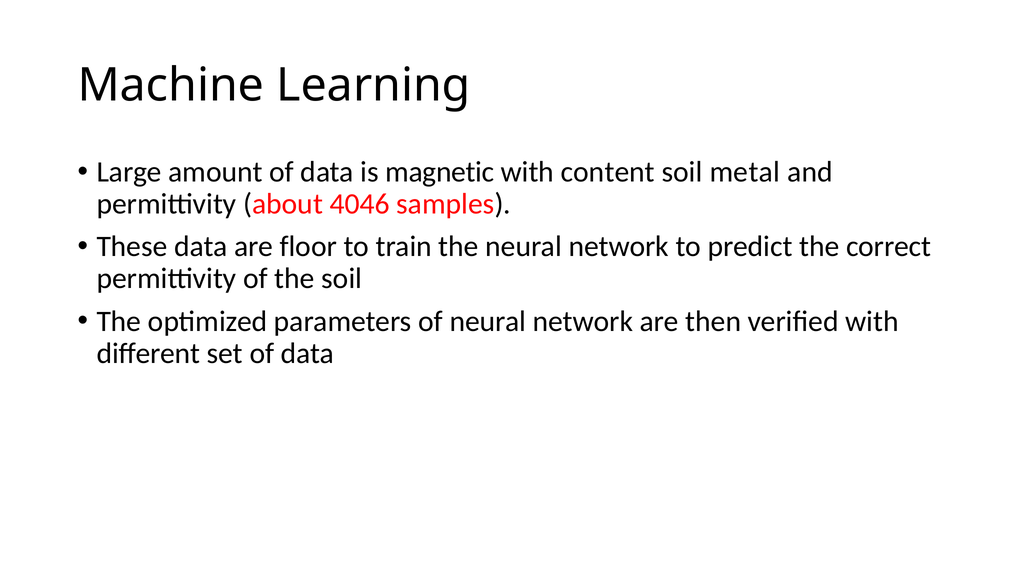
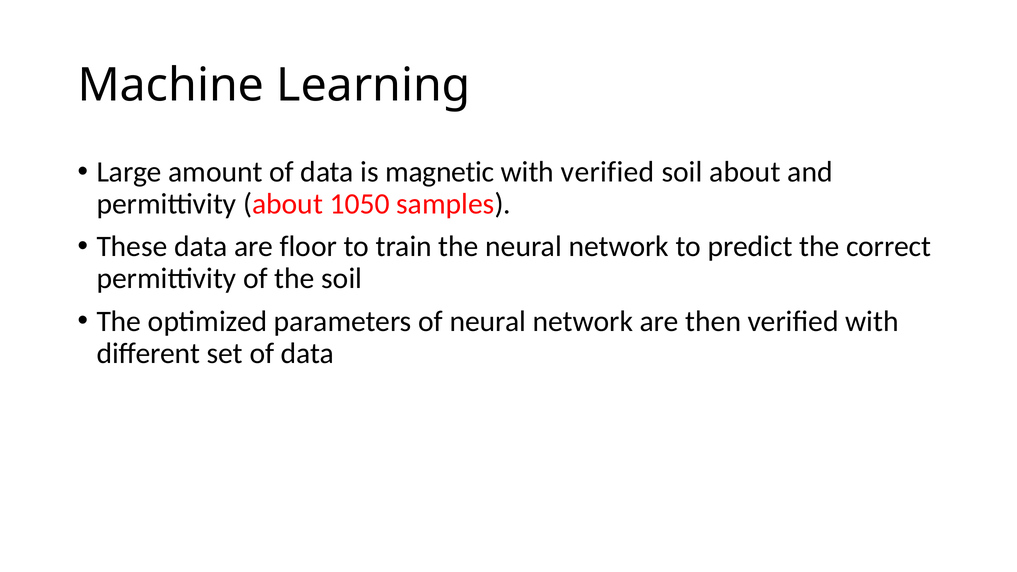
with content: content -> verified
soil metal: metal -> about
4046: 4046 -> 1050
